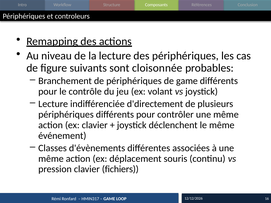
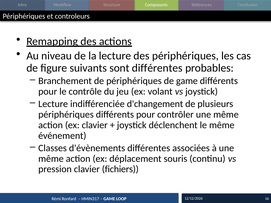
sont cloisonnée: cloisonnée -> différentes
d'directement: d'directement -> d'changement
